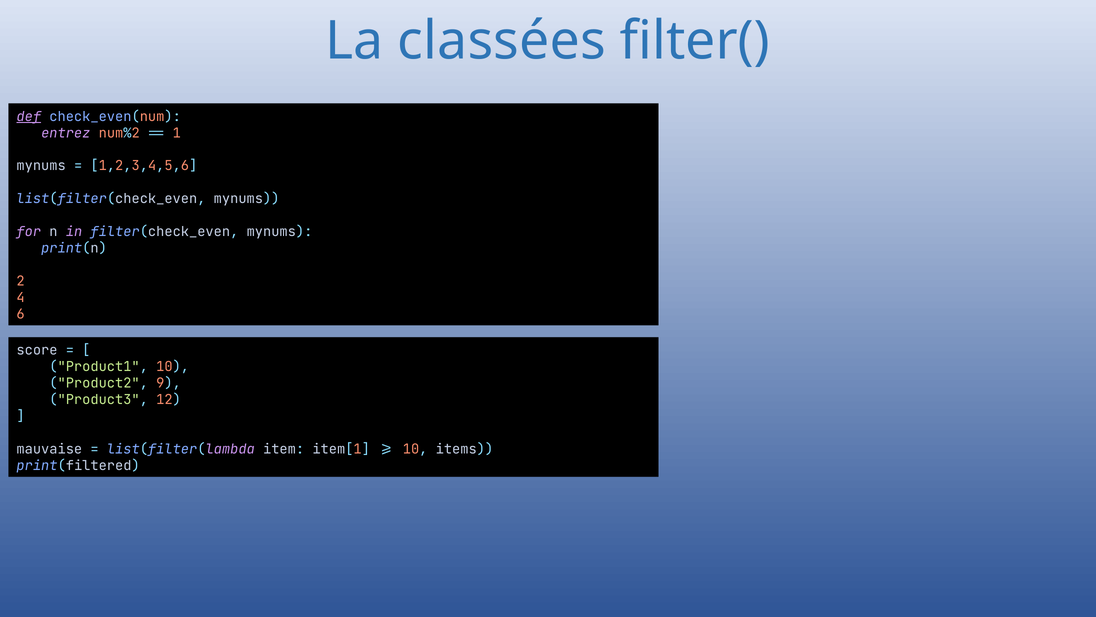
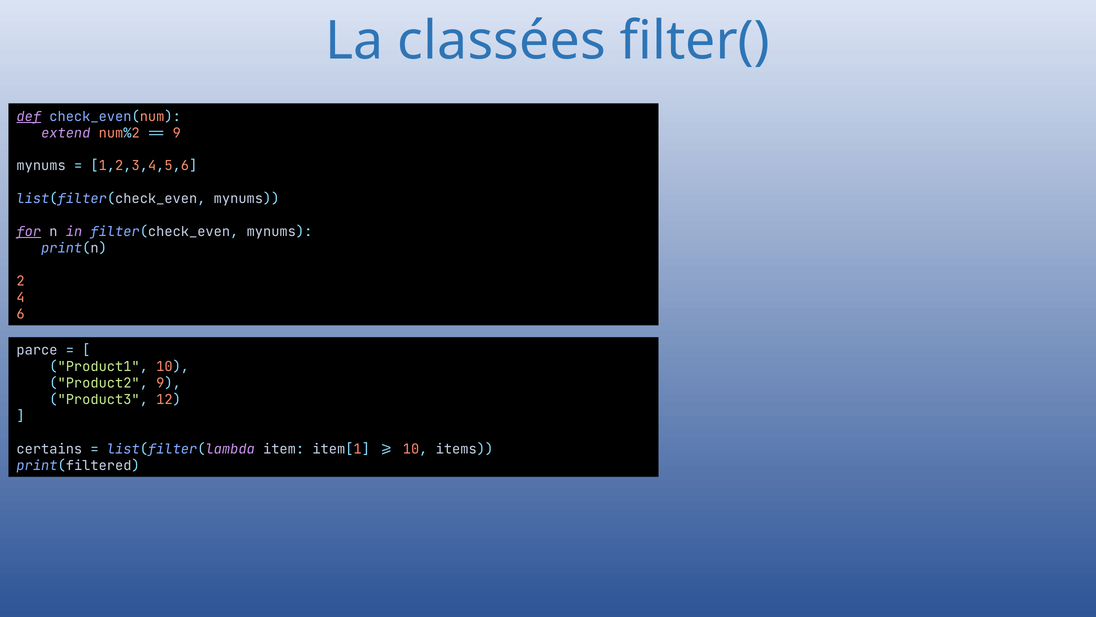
entrez: entrez -> extend
1 at (177, 133): 1 -> 9
for underline: none -> present
score: score -> parce
mauvaise: mauvaise -> certains
